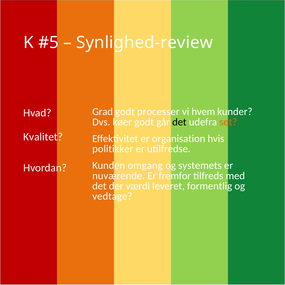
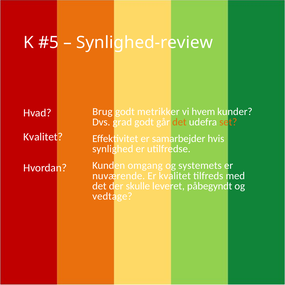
Grad: Grad -> Brug
processer: processer -> metrikker
køer: køer -> grad
det at (179, 122) colour: black -> orange
organisation: organisation -> samarbejder
politikker: politikker -> synlighed
Er fremfor: fremfor -> kvalitet
værdi: værdi -> skulle
formentlig: formentlig -> påbegyndt
